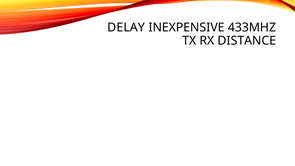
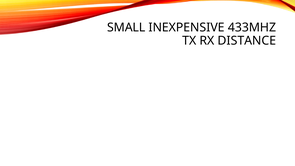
DELAY: DELAY -> SMALL
